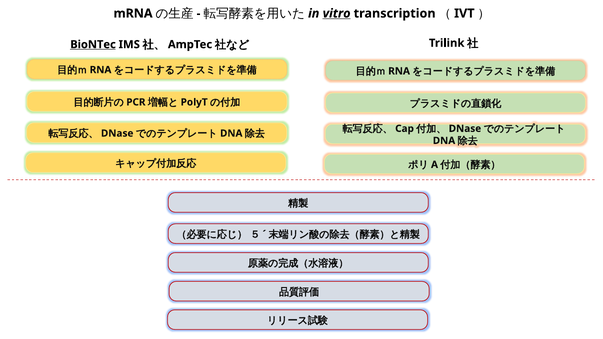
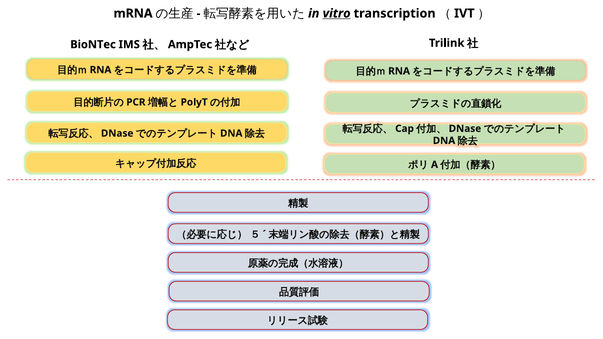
BioNTec underline: present -> none
